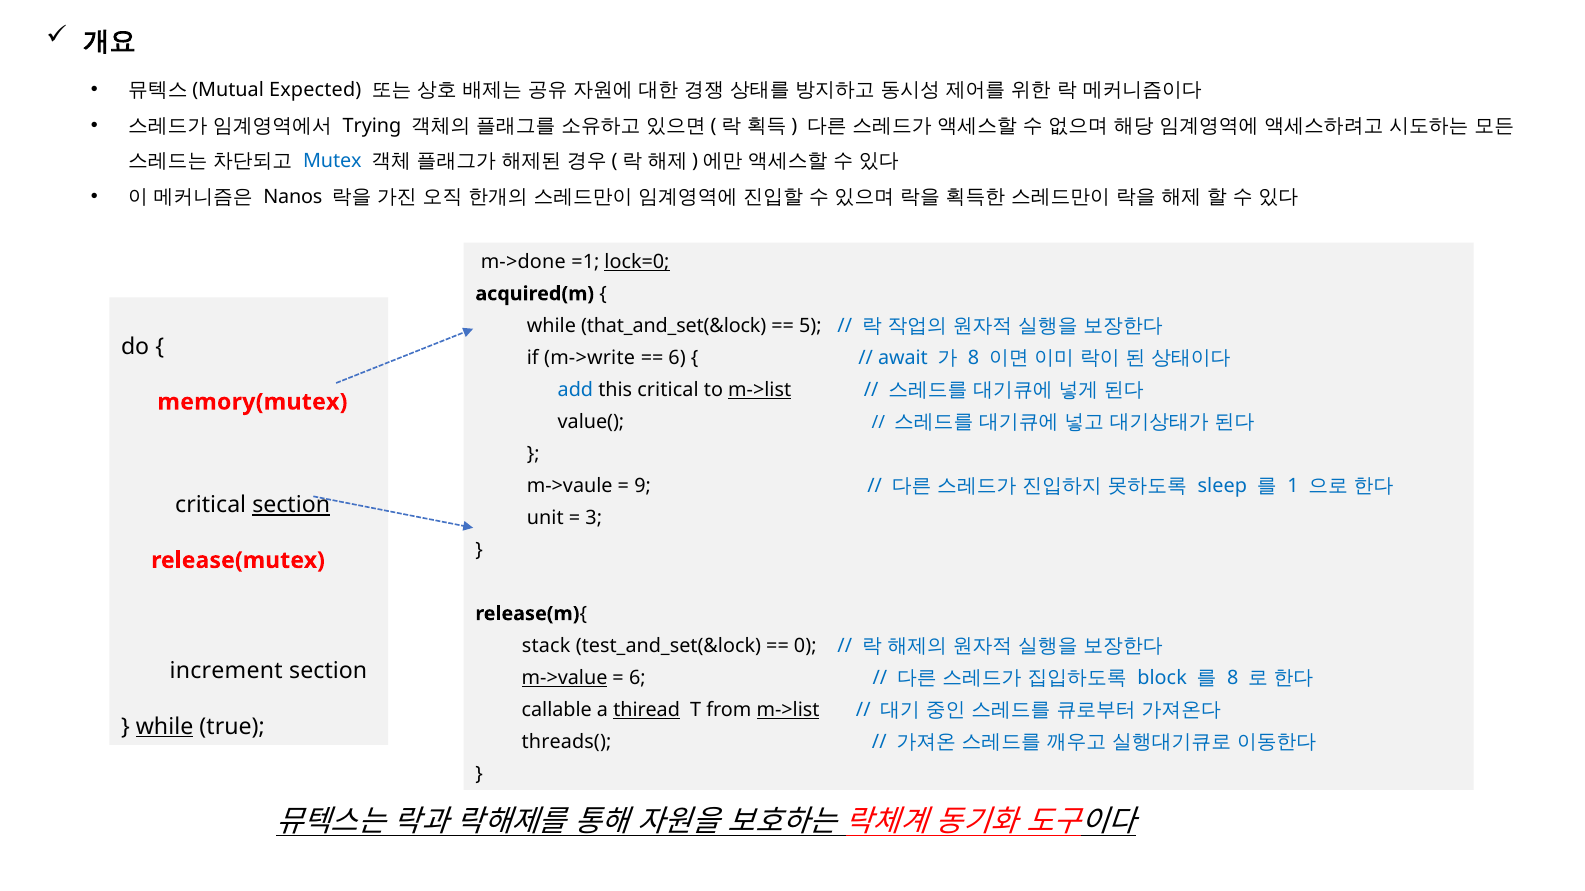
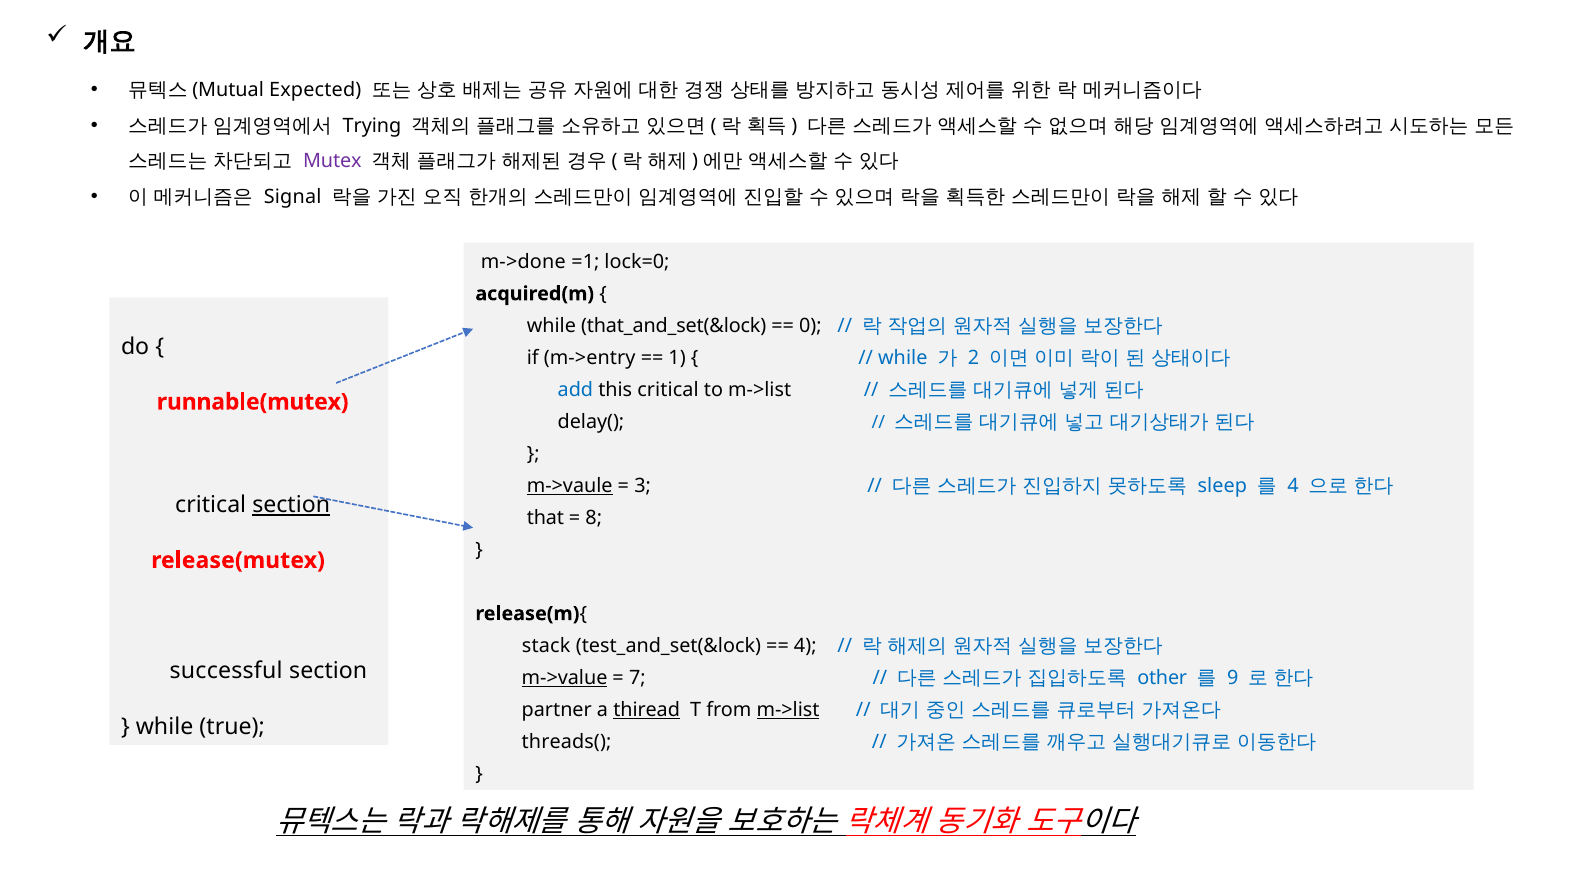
Mutex colour: blue -> purple
Nanos: Nanos -> Signal
lock=0 underline: present -> none
5: 5 -> 0
m->write: m->write -> m->entry
6 at (677, 358): 6 -> 1
await at (903, 358): await -> while
8 at (974, 358): 8 -> 2
m->list at (760, 390) underline: present -> none
memory(mutex: memory(mutex -> runnable(mutex
value(: value( -> delay(
m->vaule underline: none -> present
9: 9 -> 3
1 at (1293, 486): 1 -> 4
unit: unit -> that
3: 3 -> 8
0 at (805, 646): 0 -> 4
increment: increment -> successful
6 at (637, 678): 6 -> 7
block: block -> other
8 at (1233, 678): 8 -> 9
callable: callable -> partner
while at (165, 727) underline: present -> none
